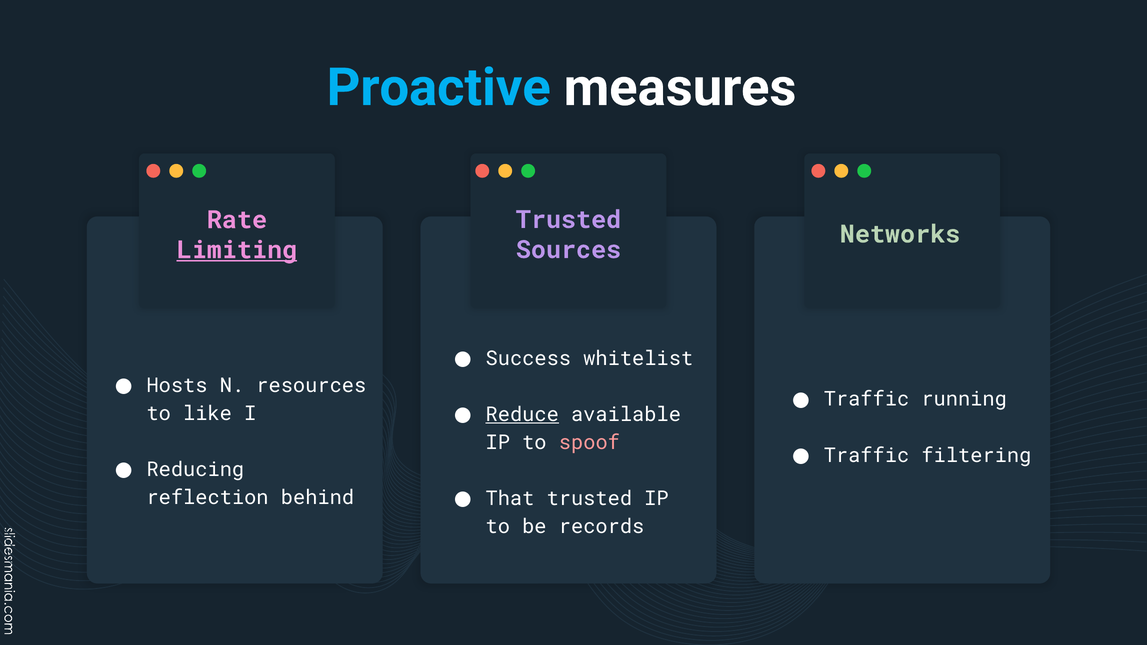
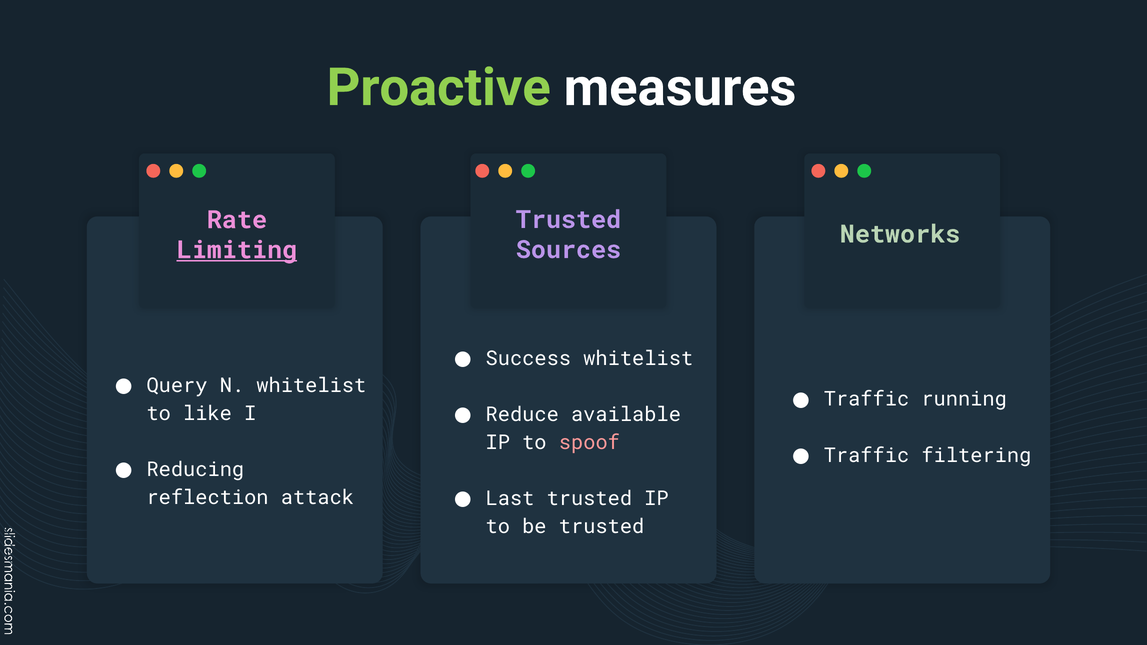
Proactive colour: light blue -> light green
Hosts: Hosts -> Query
N resources: resources -> whitelist
Reduce underline: present -> none
behind: behind -> attack
That: That -> Last
be records: records -> trusted
